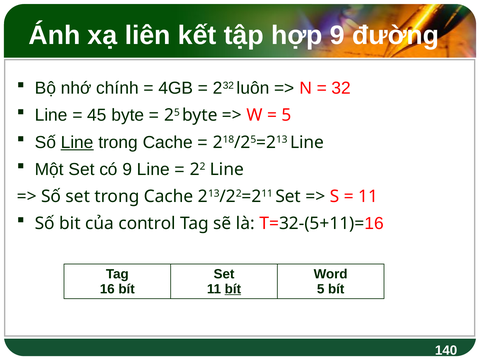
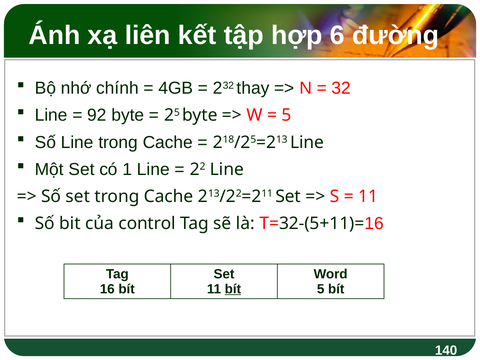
hợp 9: 9 -> 6
luôn: luôn -> thay
45: 45 -> 92
Line at (77, 142) underline: present -> none
có 9: 9 -> 1
